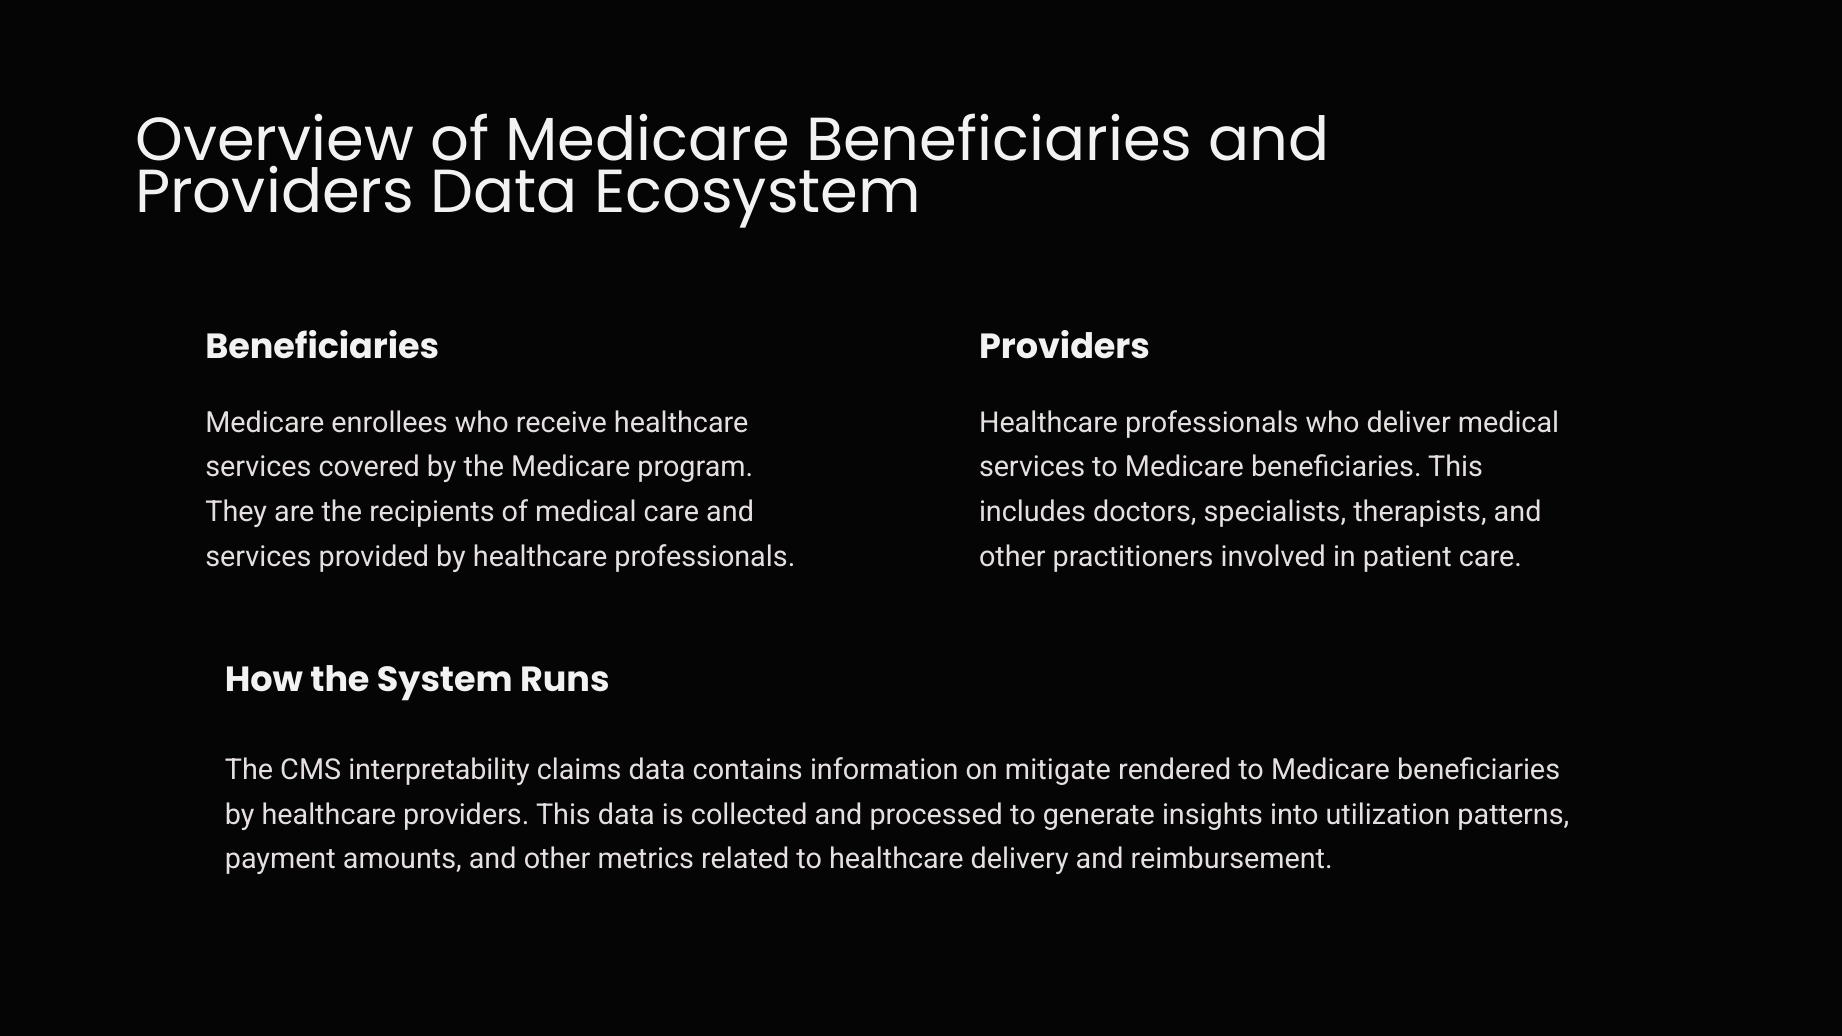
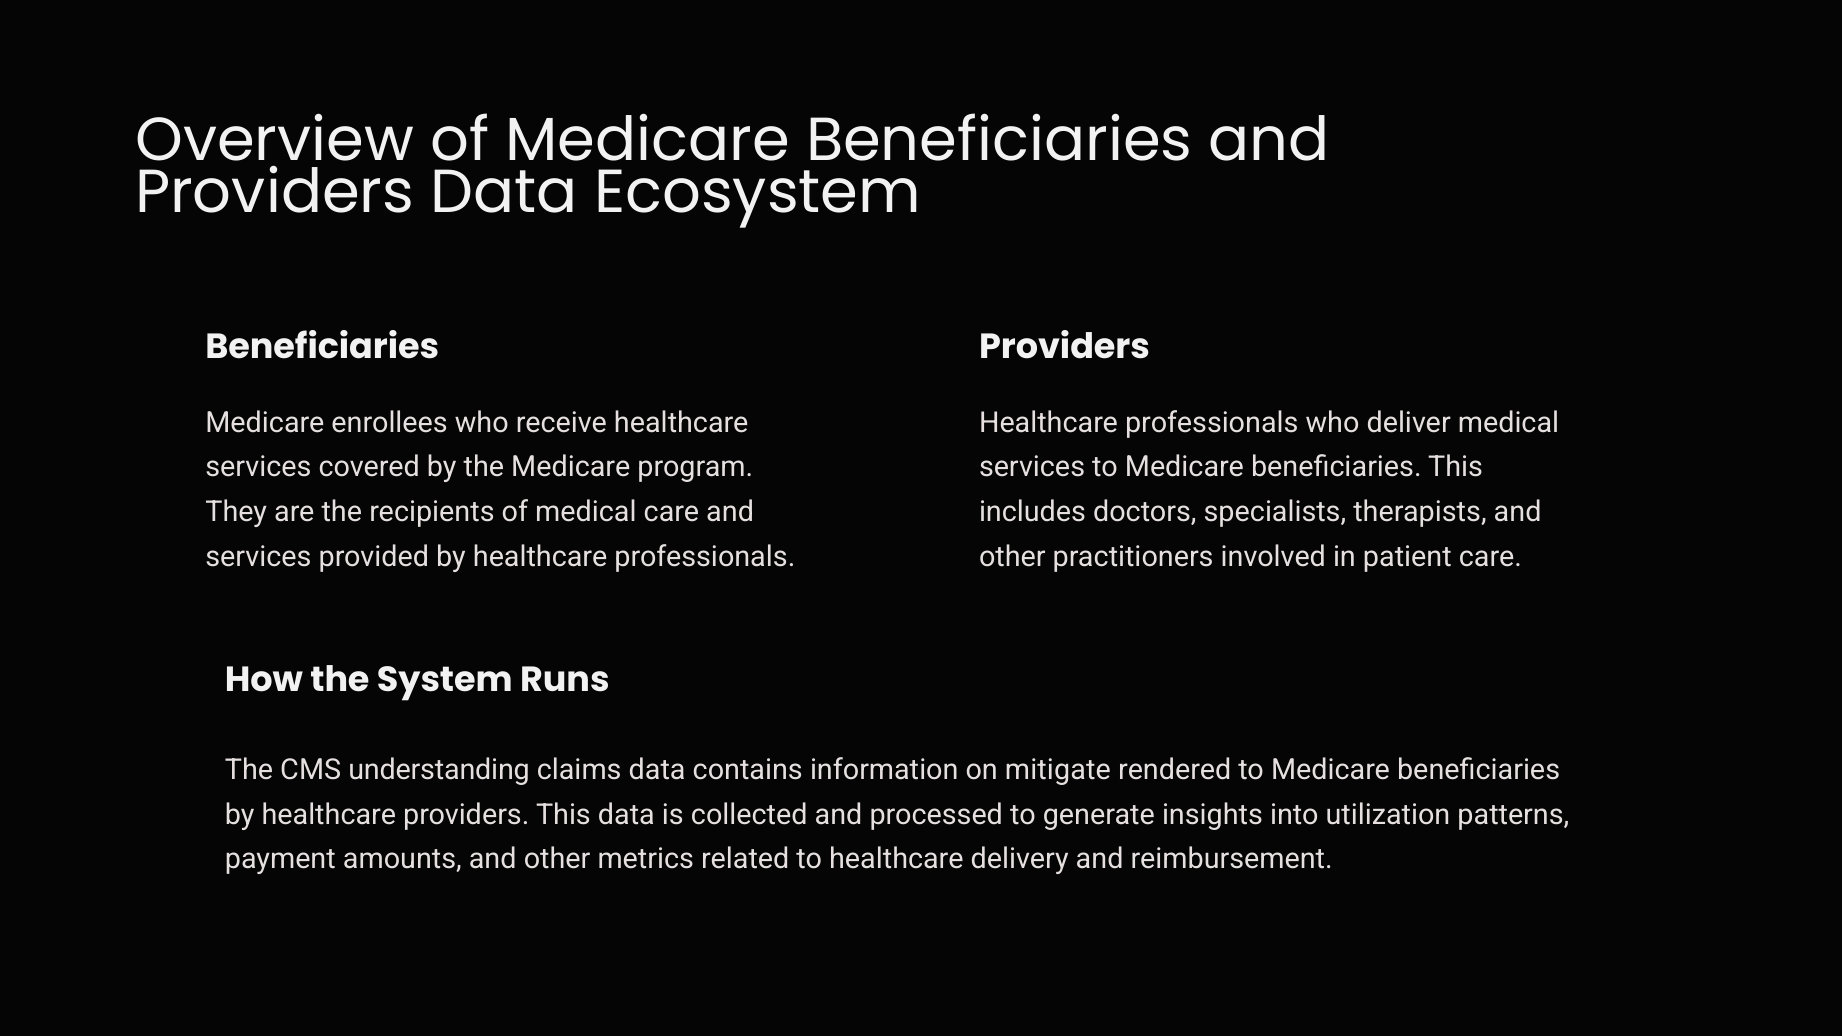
interpretability: interpretability -> understanding
